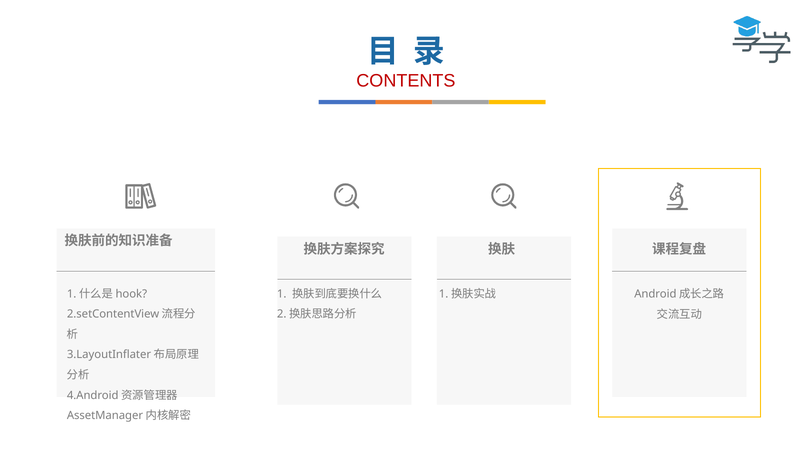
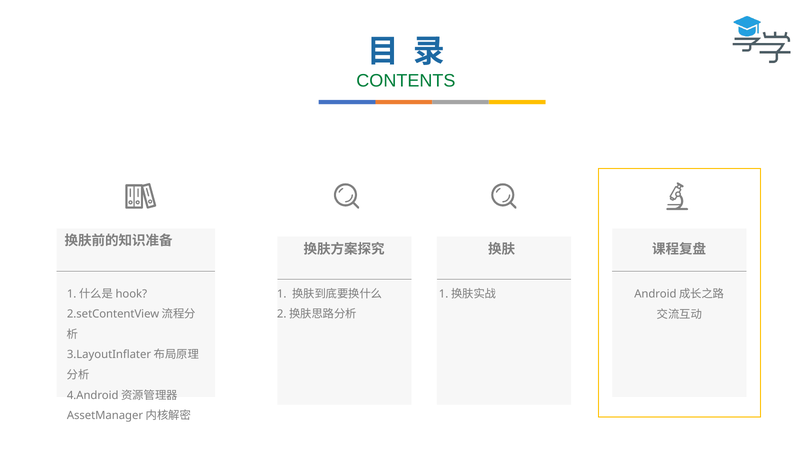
CONTENTS colour: red -> green
